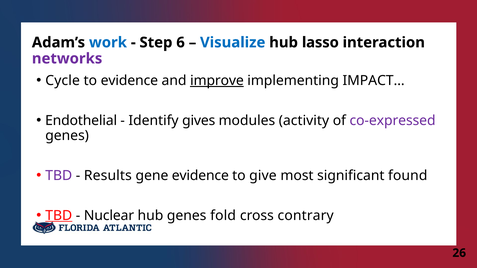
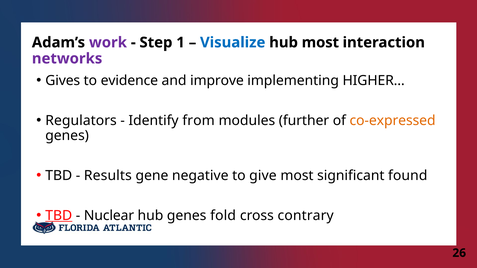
work colour: blue -> purple
6: 6 -> 1
hub lasso: lasso -> most
Cycle: Cycle -> Gives
improve underline: present -> none
IMPACT…: IMPACT… -> HIGHER…
Endothelial: Endothelial -> Regulators
gives: gives -> from
activity: activity -> further
co-expressed colour: purple -> orange
TBD at (59, 176) colour: purple -> black
gene evidence: evidence -> negative
